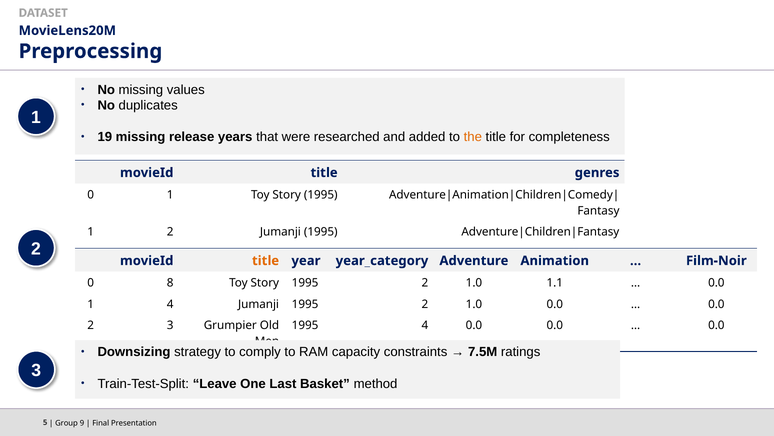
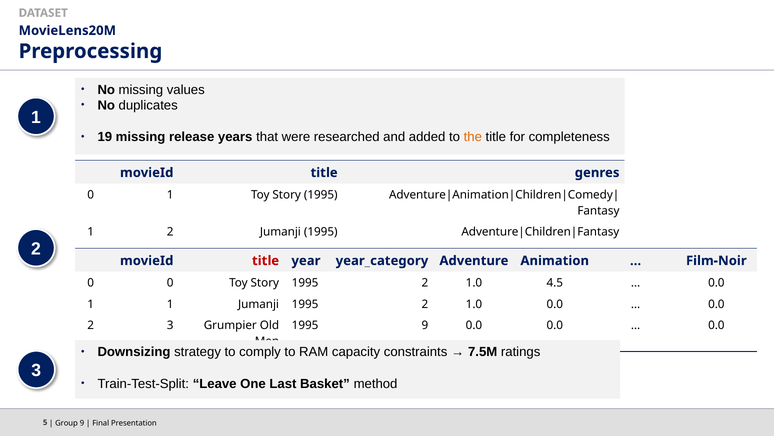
title at (266, 260) colour: orange -> red
0 8: 8 -> 0
1.1: 1.1 -> 4.5
1 4: 4 -> 1
1995 4: 4 -> 9
